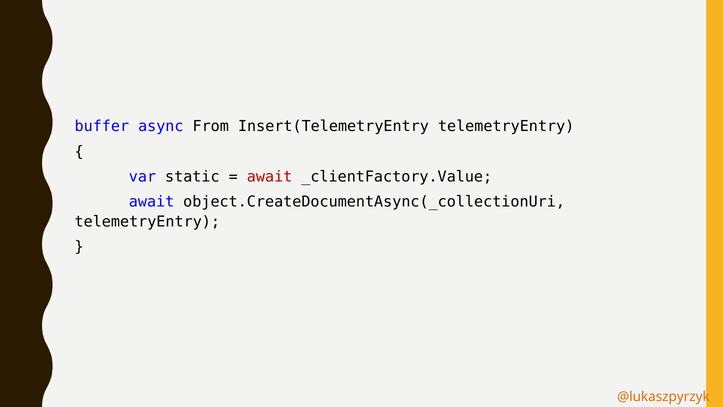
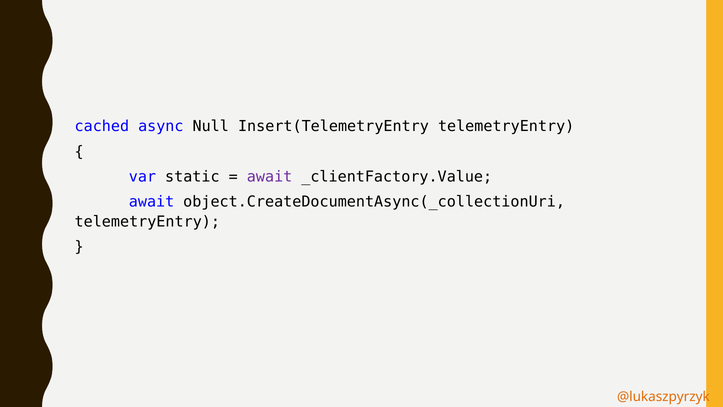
buffer: buffer -> cached
From: From -> Null
await at (270, 177) colour: red -> purple
